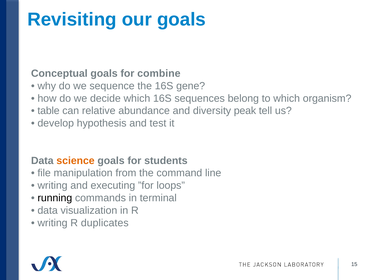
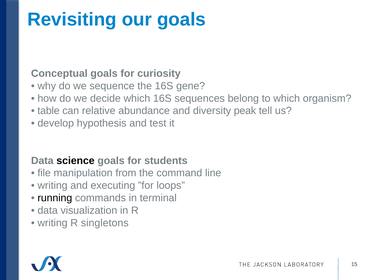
combine: combine -> curiosity
science colour: orange -> black
duplicates: duplicates -> singletons
